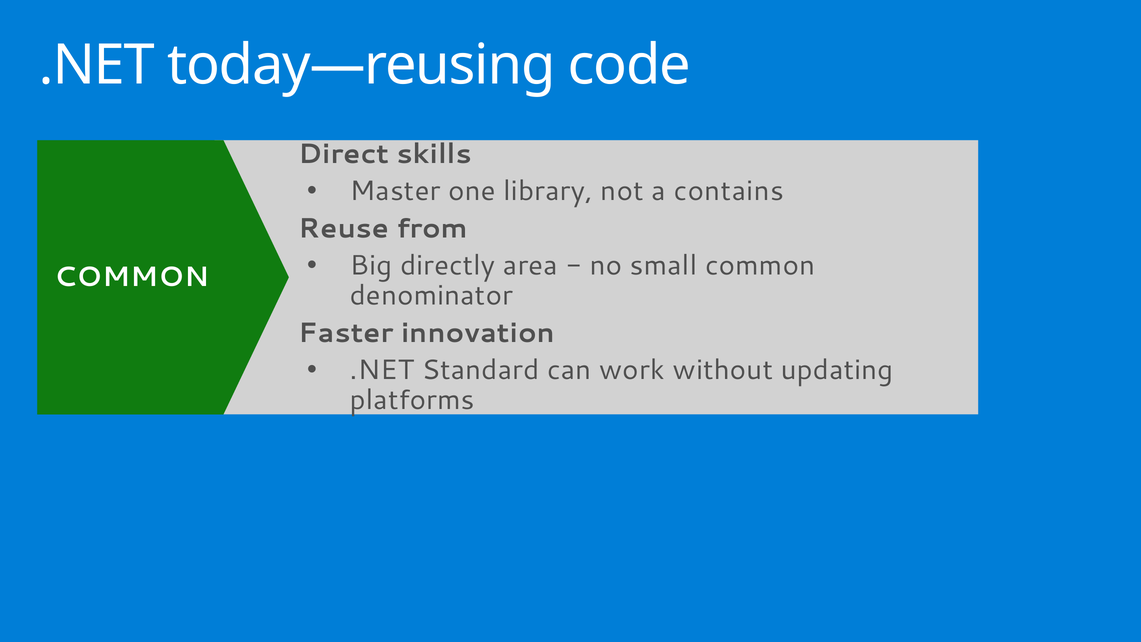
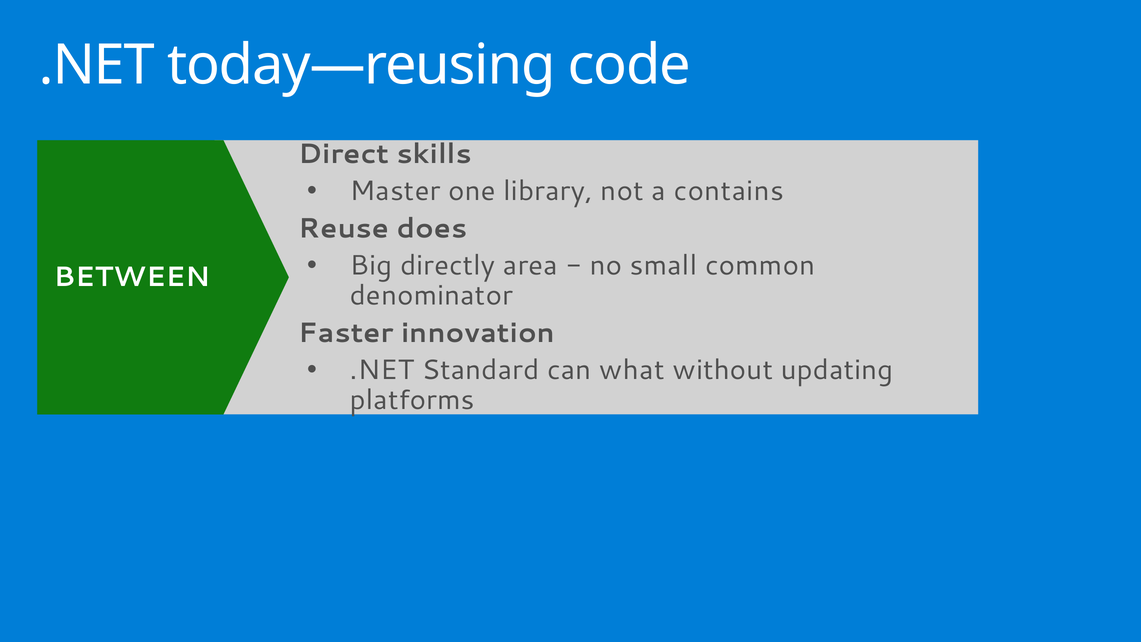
from: from -> does
COMMON at (132, 277): COMMON -> BETWEEN
work: work -> what
